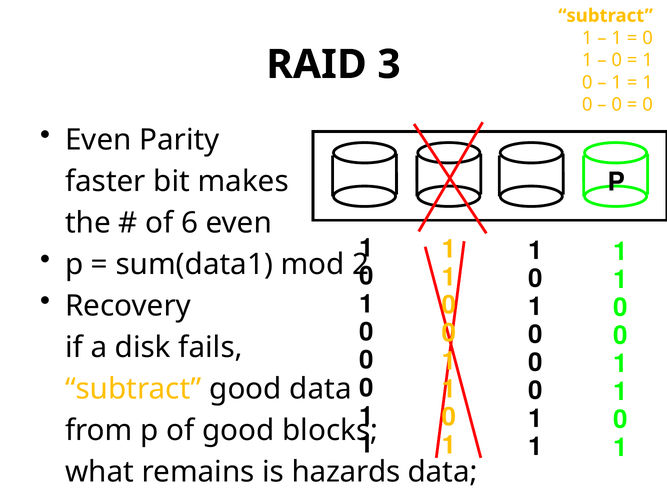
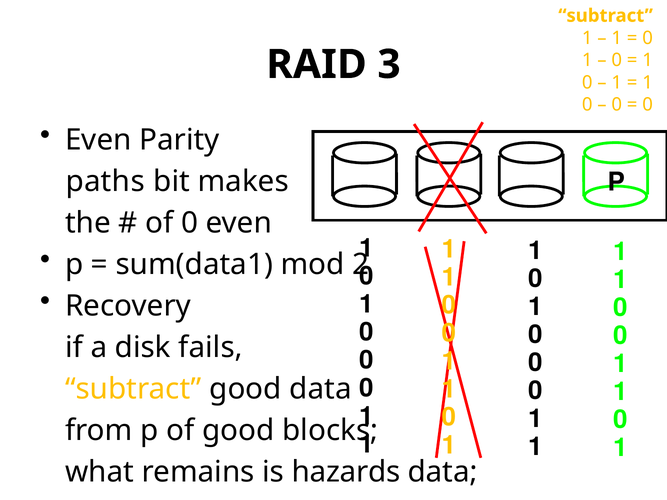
faster: faster -> paths
of 6: 6 -> 0
